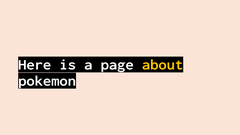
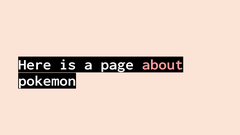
about colour: yellow -> pink
